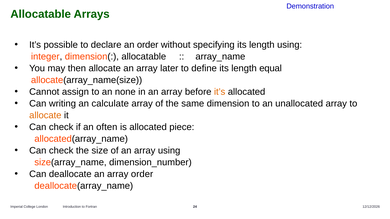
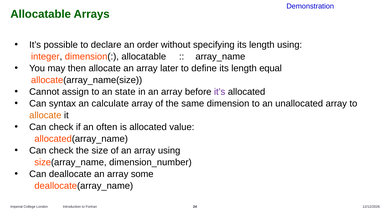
none: none -> state
it’s at (220, 92) colour: orange -> purple
writing: writing -> syntax
piece: piece -> value
array order: order -> some
